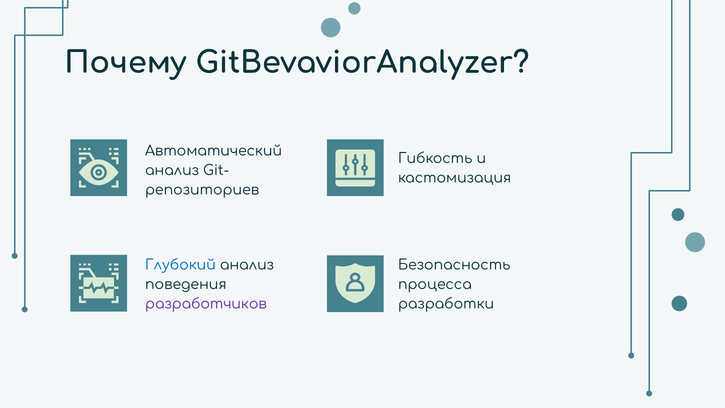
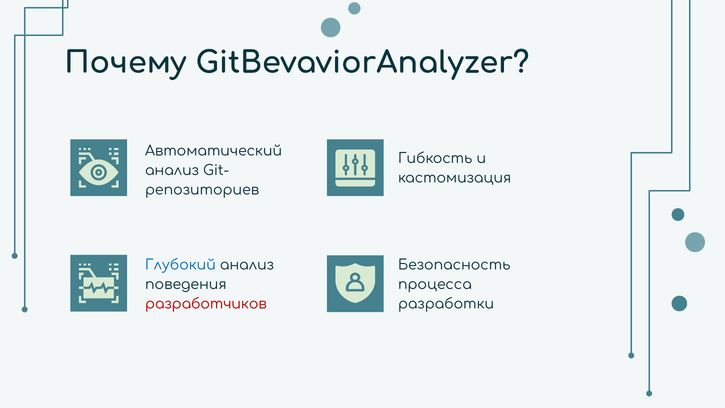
разработчиков colour: purple -> red
